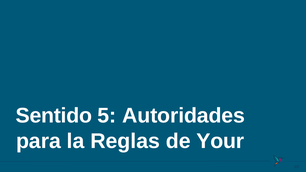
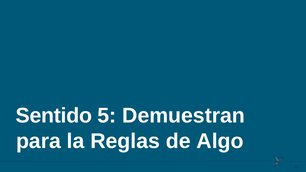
Autoridades: Autoridades -> Demuestran
Your: Your -> Algo
